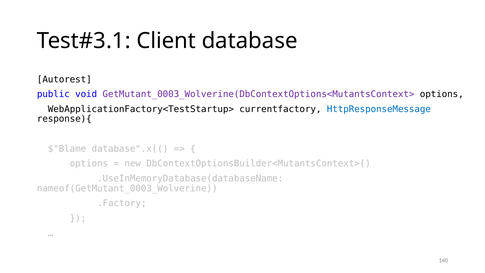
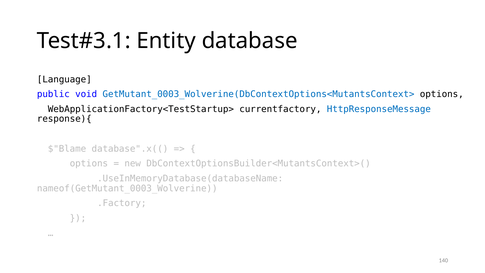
Client: Client -> Entity
Autorest: Autorest -> Language
GetMutant_0003_Wolverine(DbContextOptions<MutantsContext> colour: purple -> blue
